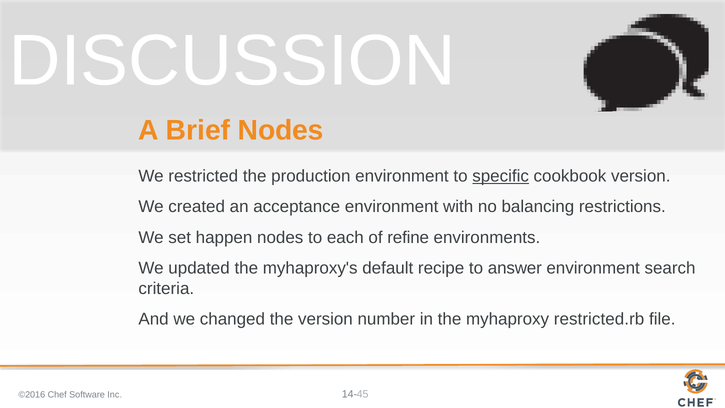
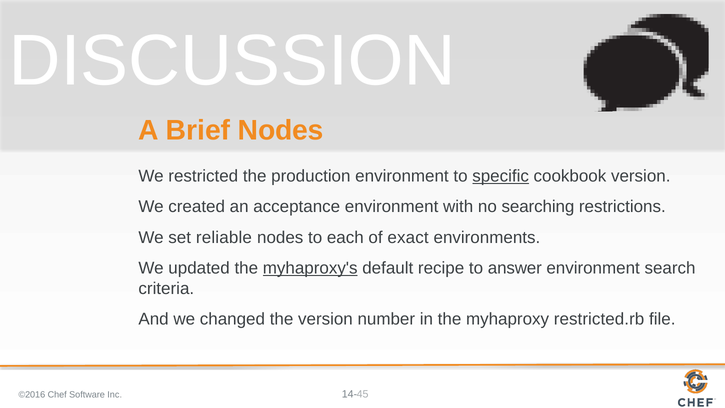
balancing: balancing -> searching
happen: happen -> reliable
refine: refine -> exact
myhaproxy's underline: none -> present
